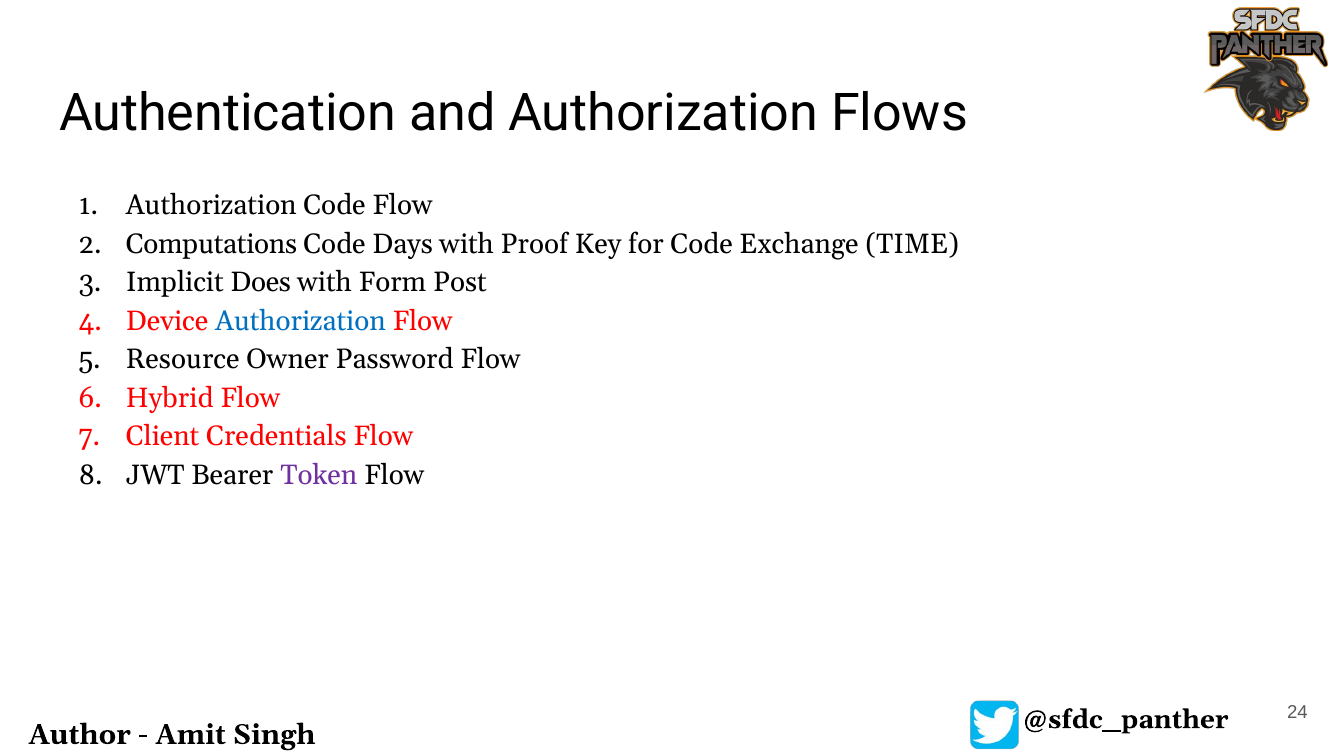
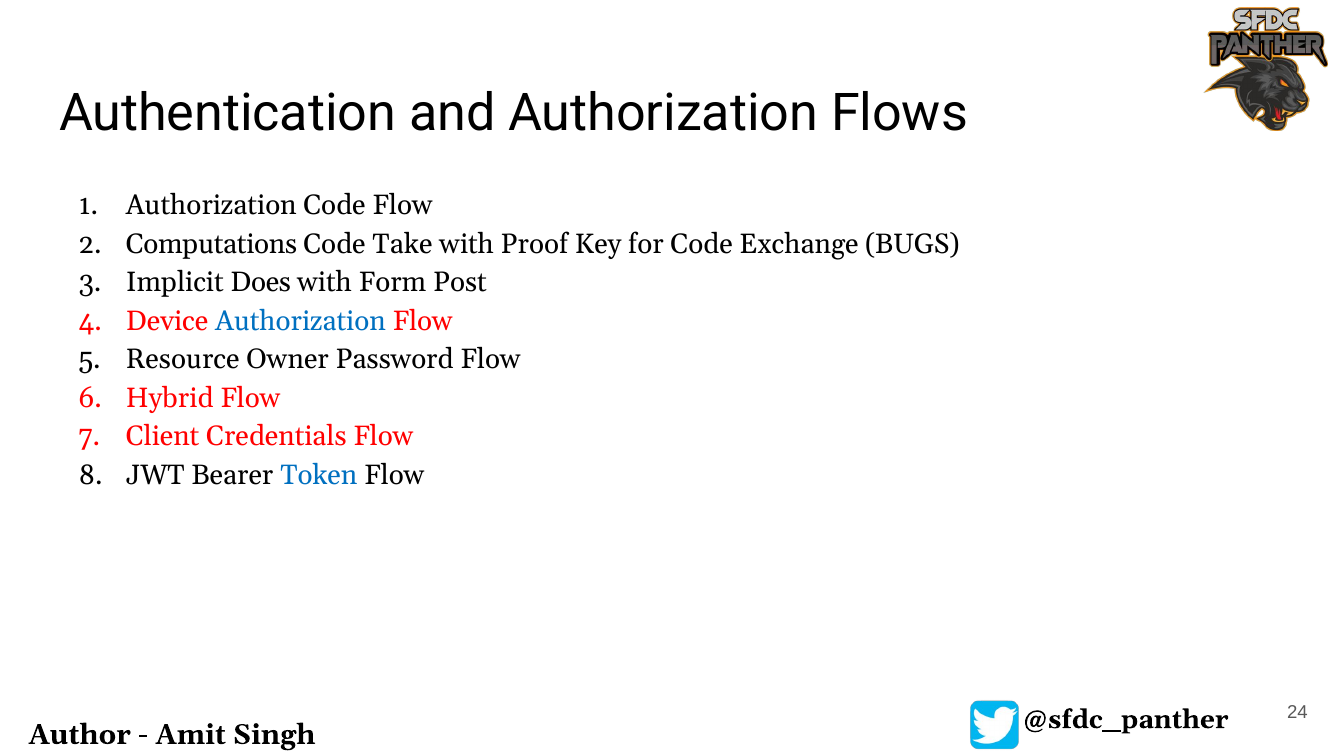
Days: Days -> Take
TIME: TIME -> BUGS
Token colour: purple -> blue
